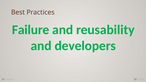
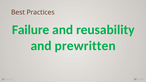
developers: developers -> prewritten
